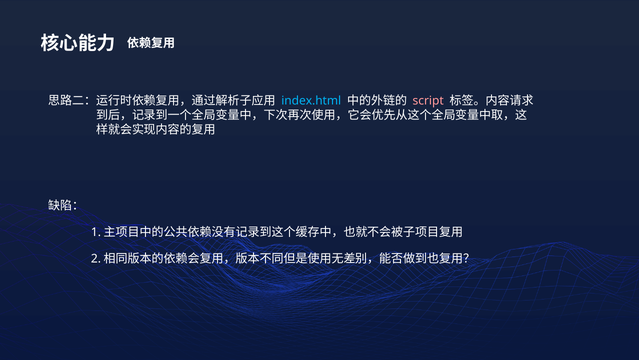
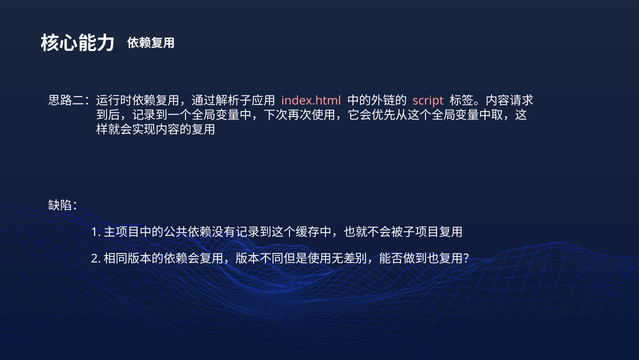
index.html colour: light blue -> pink
